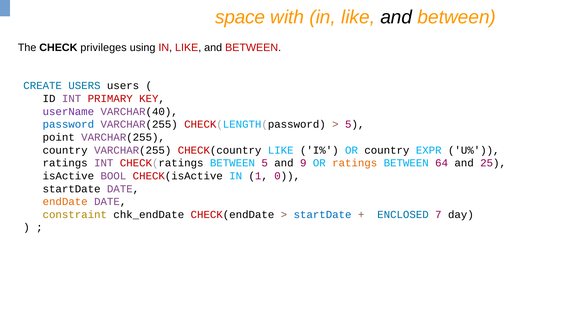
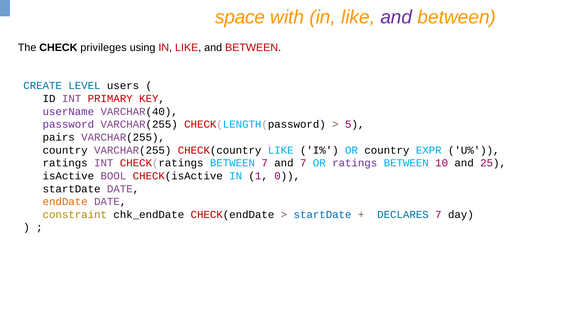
and at (396, 17) colour: black -> purple
CREATE USERS: USERS -> LEVEL
password colour: blue -> purple
point: point -> pairs
BETWEEN 5: 5 -> 7
and 9: 9 -> 7
ratings at (355, 163) colour: orange -> purple
64: 64 -> 10
ENCLOSED: ENCLOSED -> DECLARES
